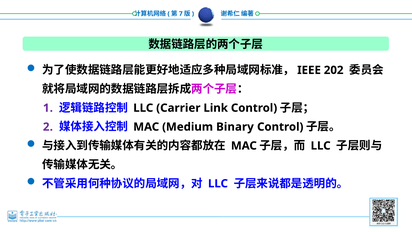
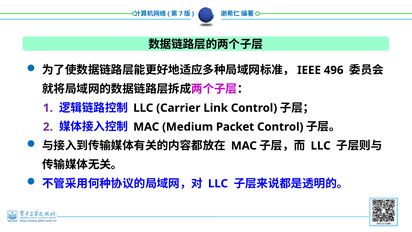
202: 202 -> 496
Binary: Binary -> Packet
